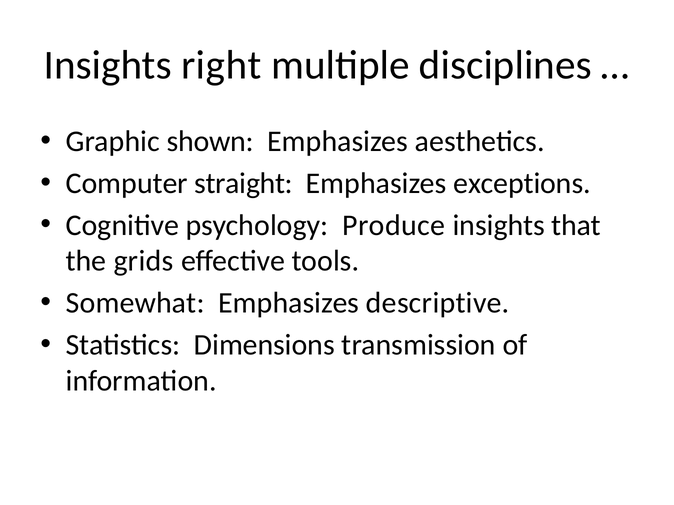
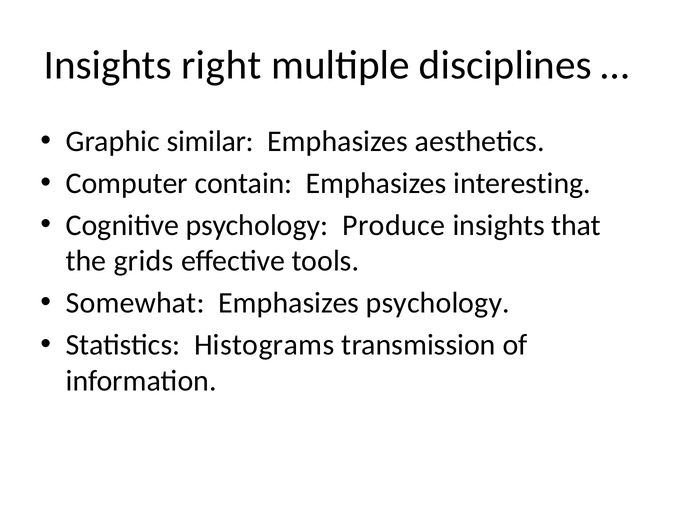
shown: shown -> similar
straight: straight -> contain
exceptions: exceptions -> interesting
Emphasizes descriptive: descriptive -> psychology
Dimensions: Dimensions -> Histograms
